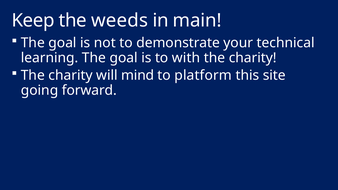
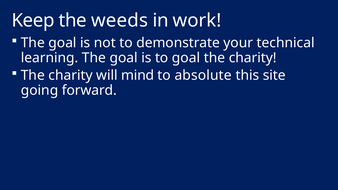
main: main -> work
to with: with -> goal
platform: platform -> absolute
